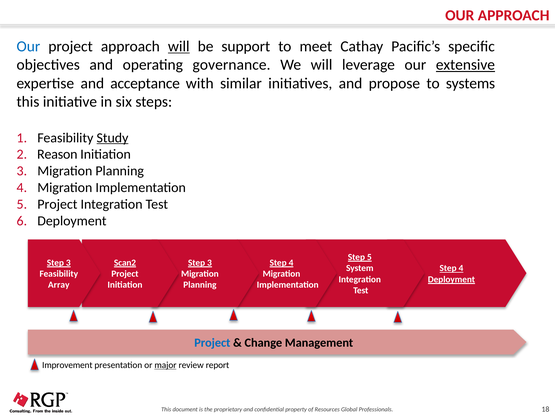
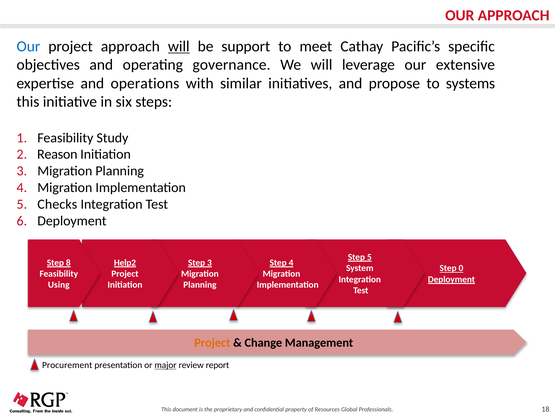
extensive underline: present -> none
acceptance: acceptance -> operations
Study underline: present -> none
5 Project: Project -> Checks
3 at (68, 263): 3 -> 8
Scan2: Scan2 -> Help2
4 at (461, 268): 4 -> 0
Array: Array -> Using
Project at (212, 343) colour: blue -> orange
Improvement: Improvement -> Procurement
